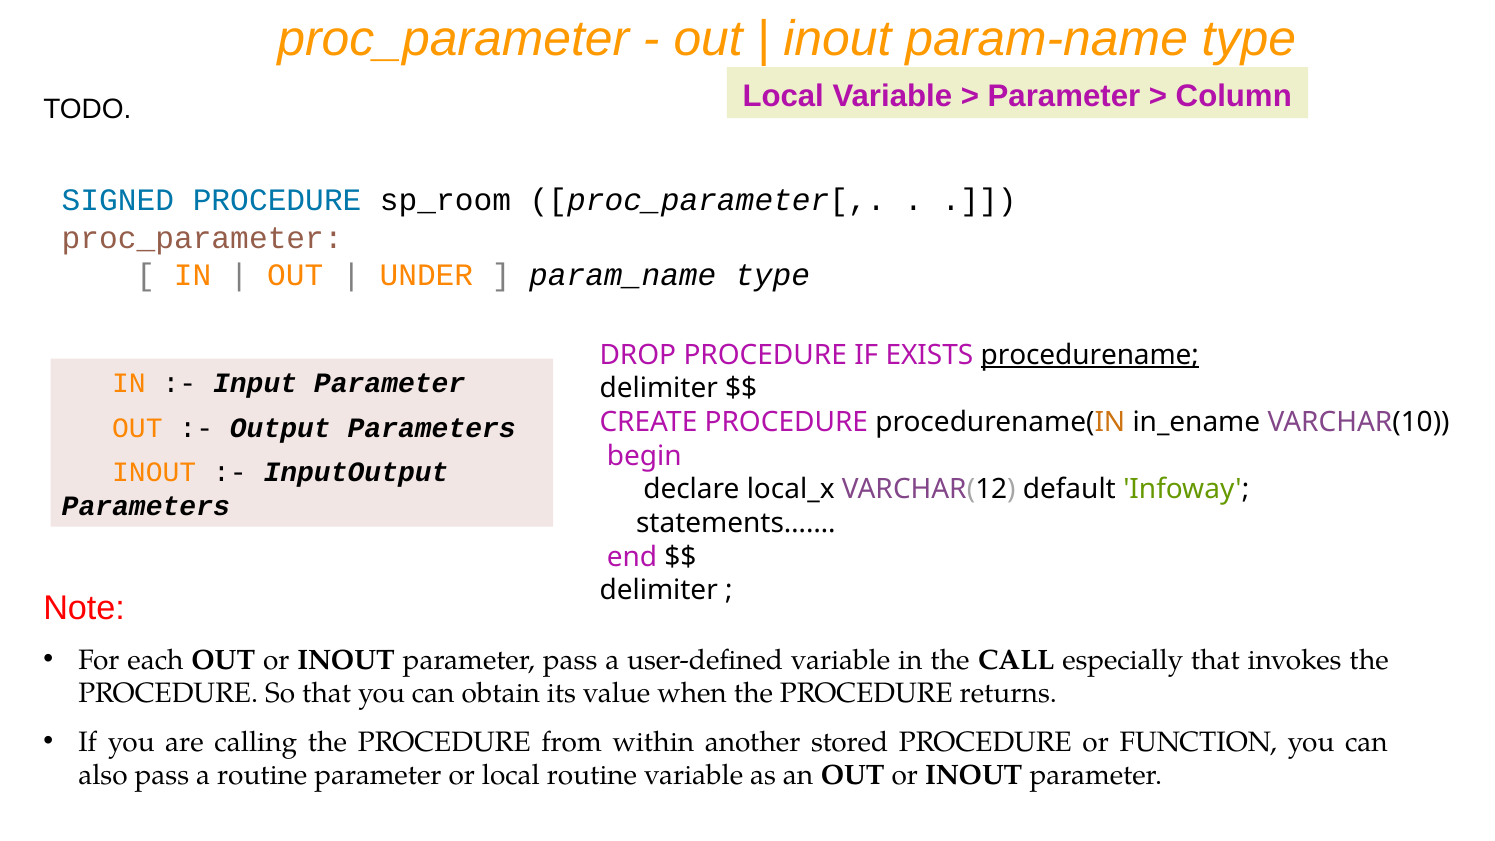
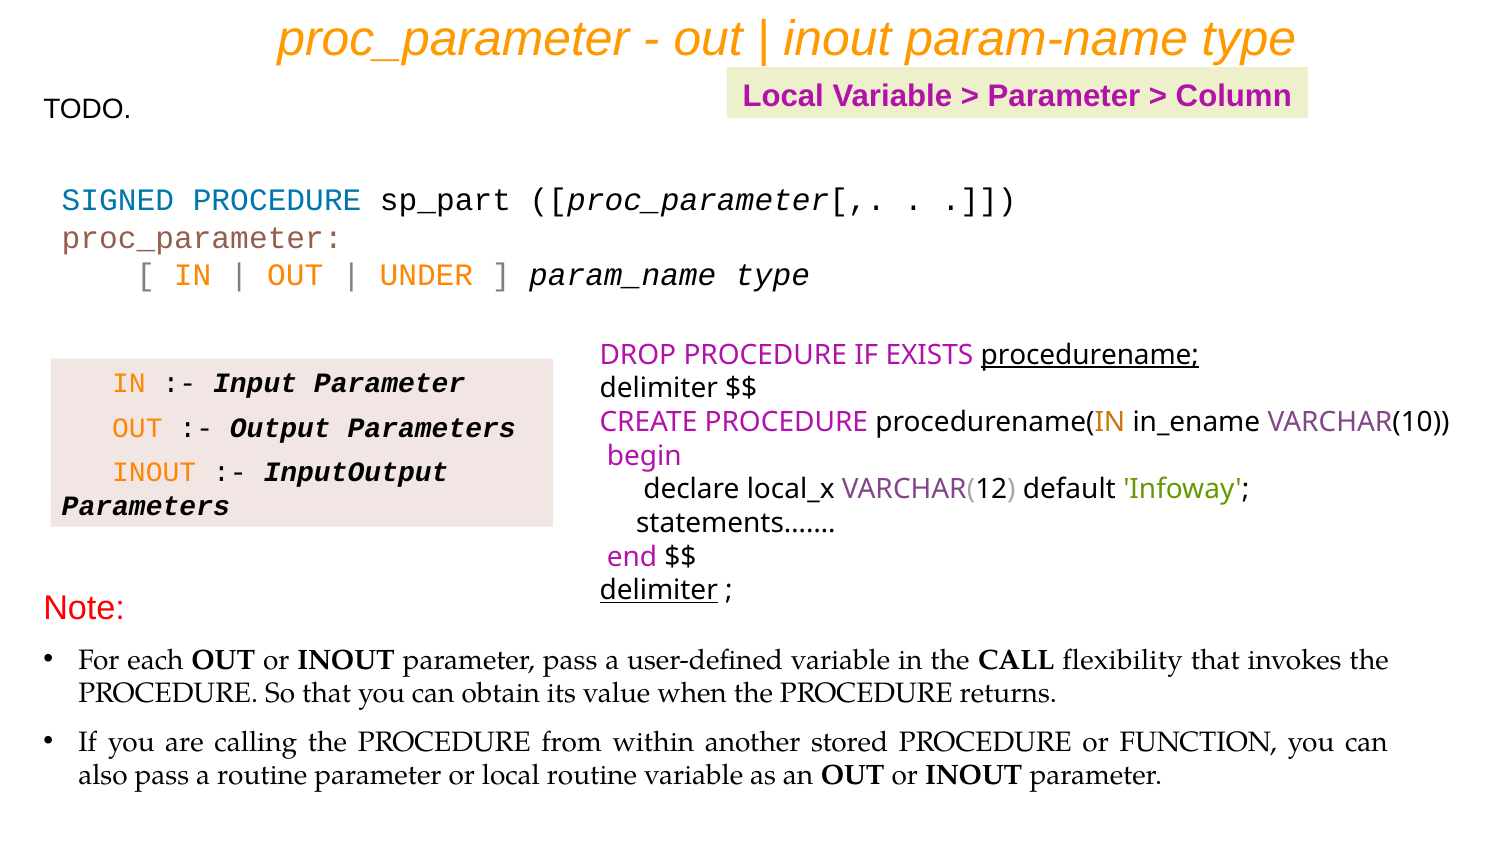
sp_room: sp_room -> sp_part
delimiter at (659, 590) underline: none -> present
especially: especially -> flexibility
